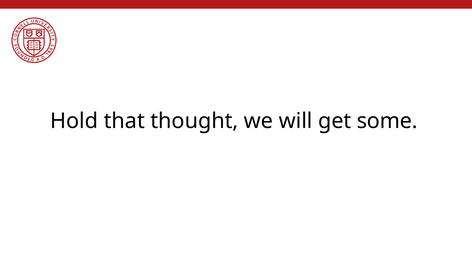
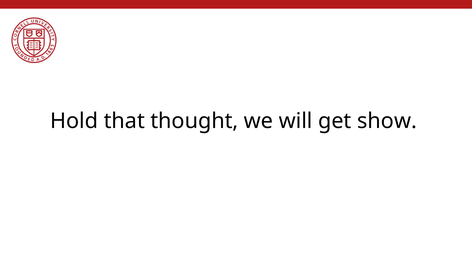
some: some -> show
